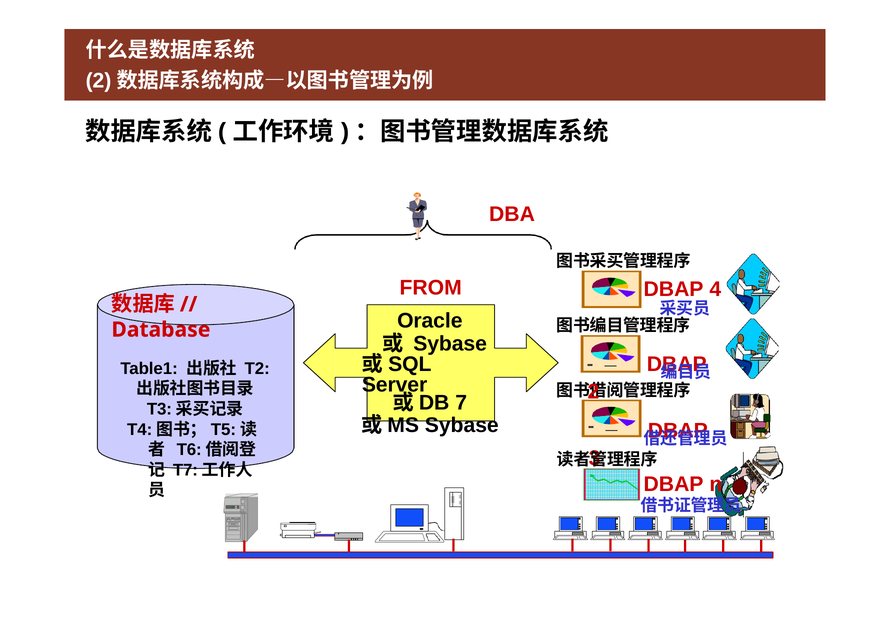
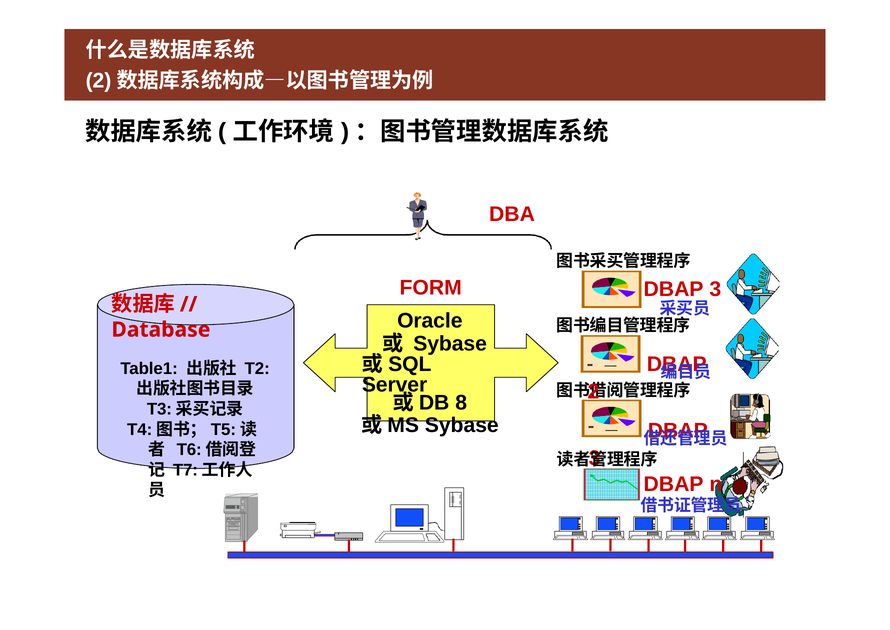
FROM: FROM -> FORM
4 at (715, 289): 4 -> 3
7: 7 -> 8
